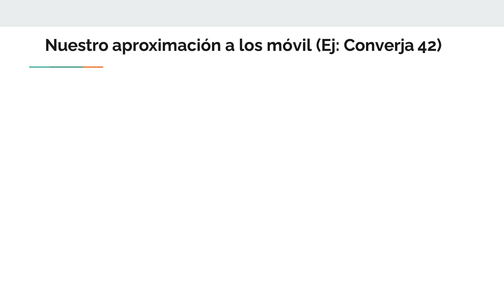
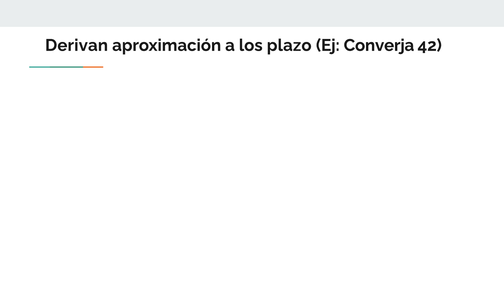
Nuestro: Nuestro -> Derivan
móvil: móvil -> plazo
